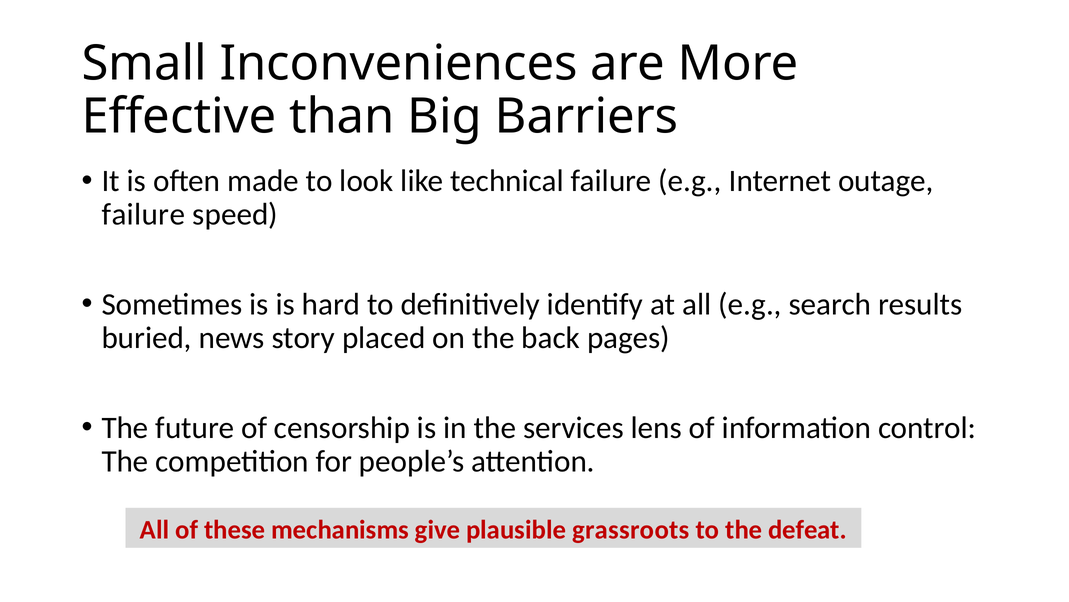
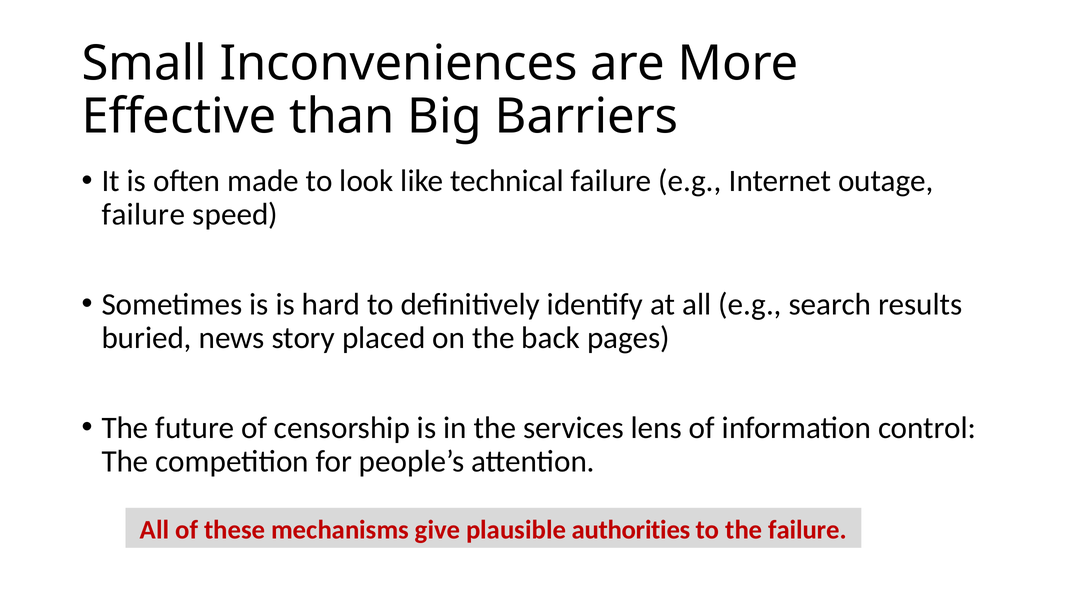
grassroots: grassroots -> authorities
the defeat: defeat -> failure
